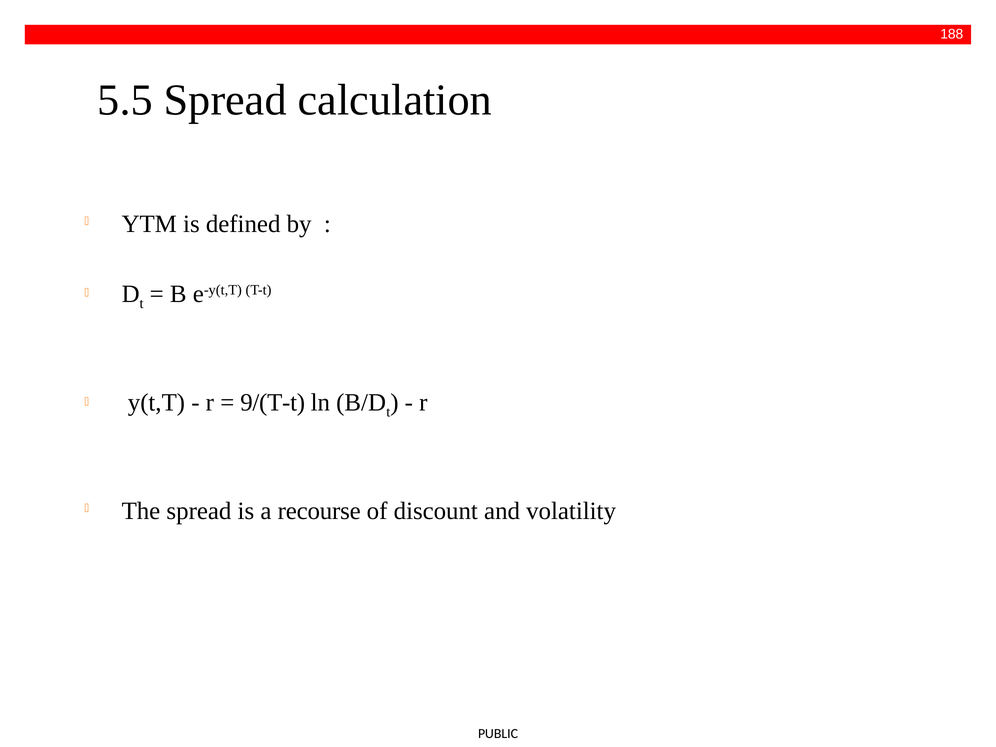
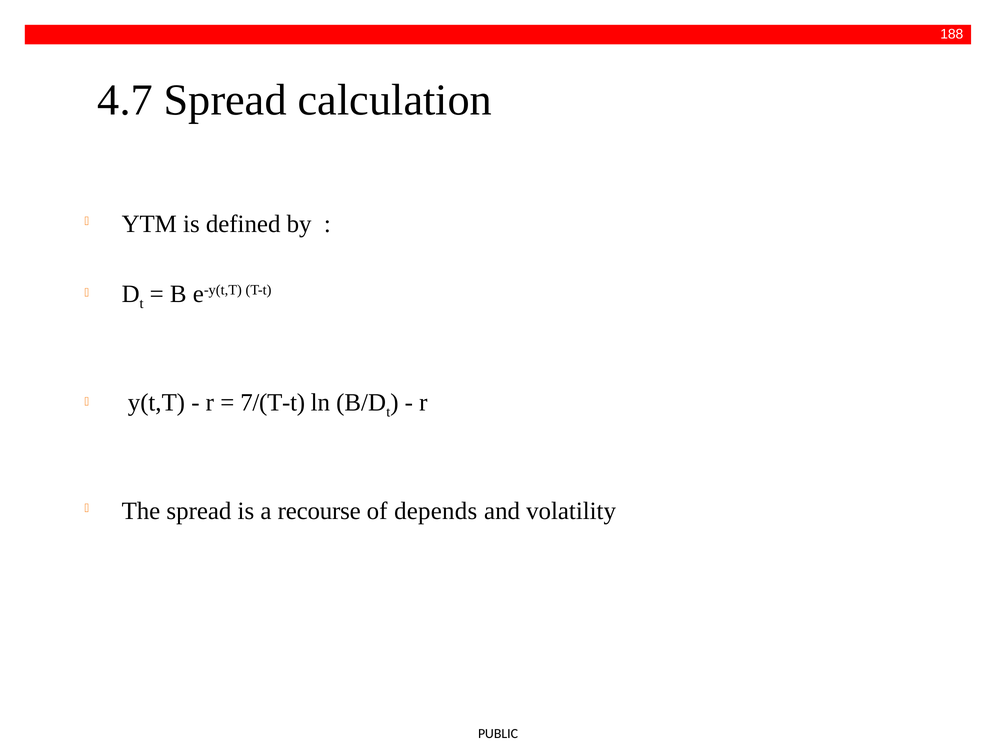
5.5: 5.5 -> 4.7
9/(T-t: 9/(T-t -> 7/(T-t
discount: discount -> depends
